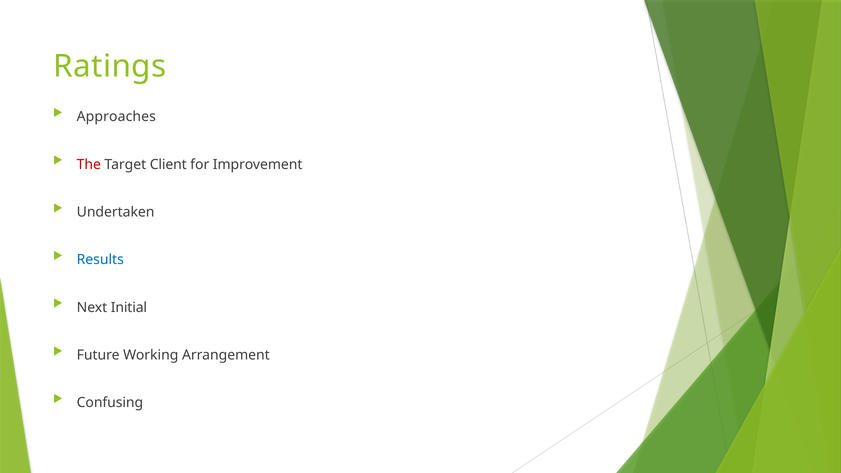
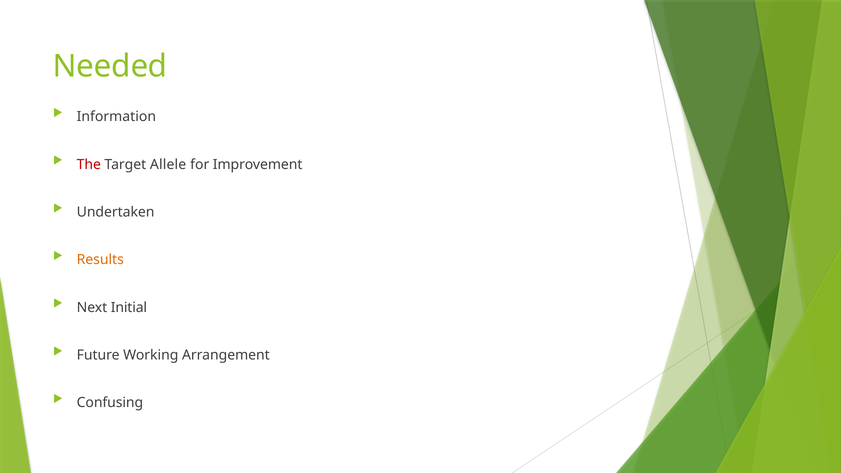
Ratings: Ratings -> Needed
Approaches: Approaches -> Information
Client: Client -> Allele
Results colour: blue -> orange
